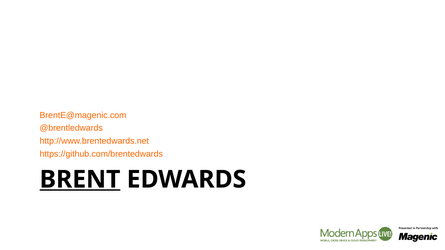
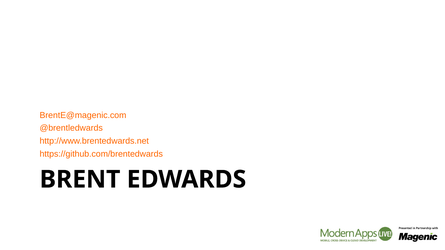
BRENT underline: present -> none
